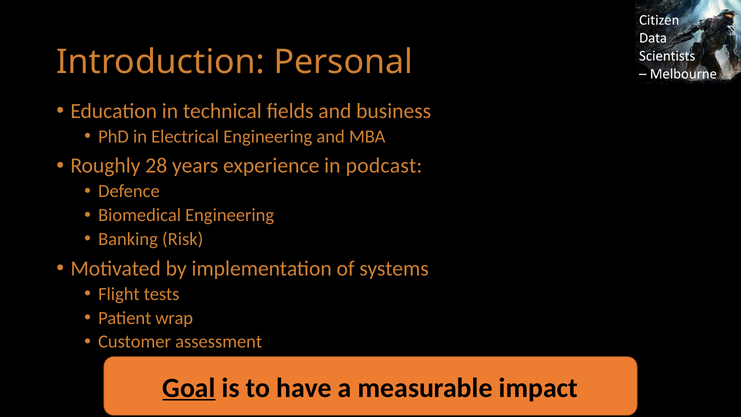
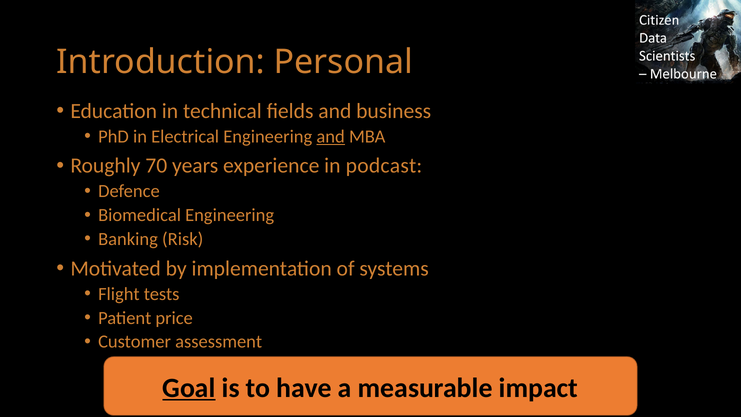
and at (331, 136) underline: none -> present
28: 28 -> 70
wrap: wrap -> price
